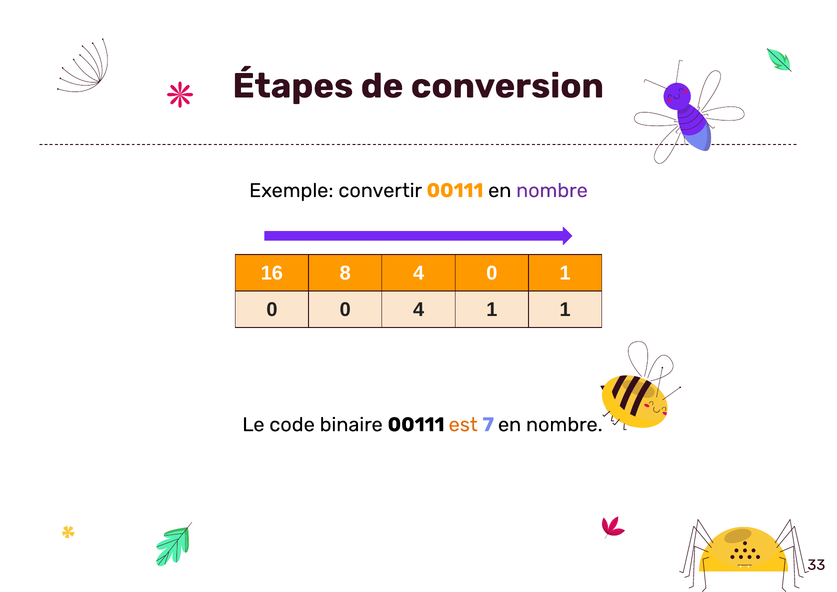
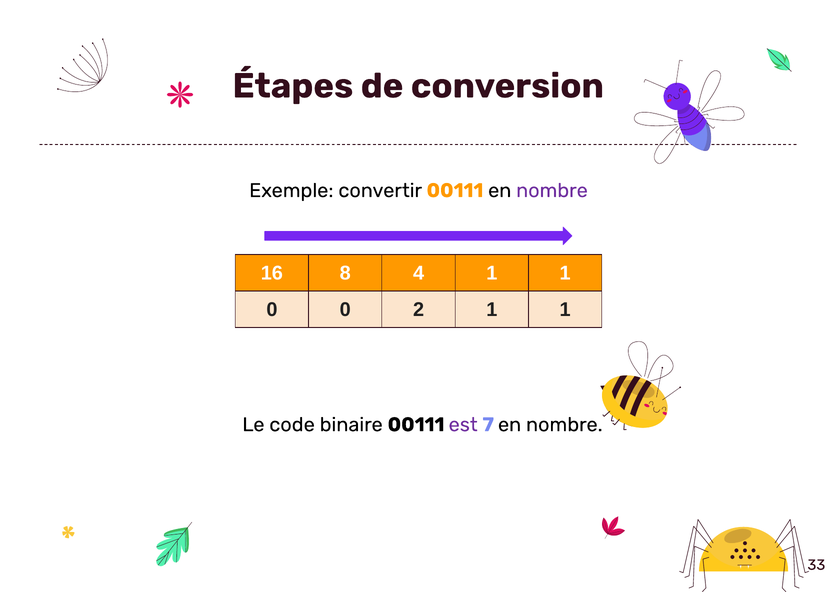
4 0: 0 -> 1
0 4: 4 -> 2
est colour: orange -> purple
